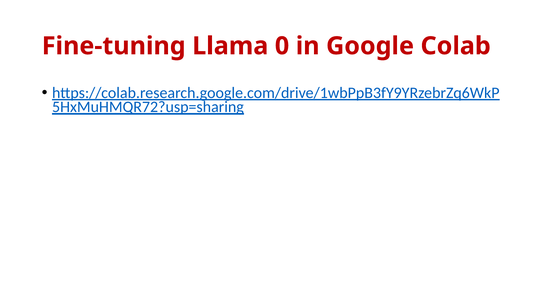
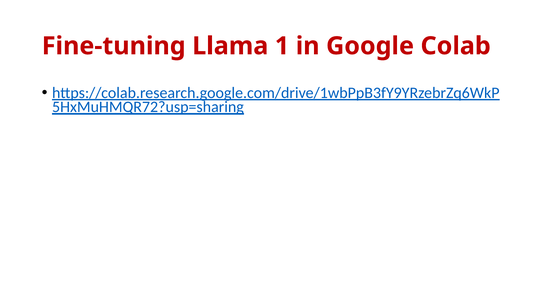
0: 0 -> 1
